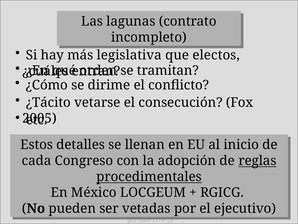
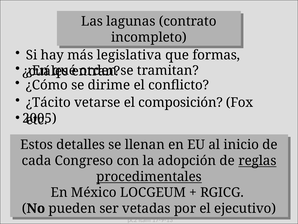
electos: electos -> formas
consecución: consecución -> composición
